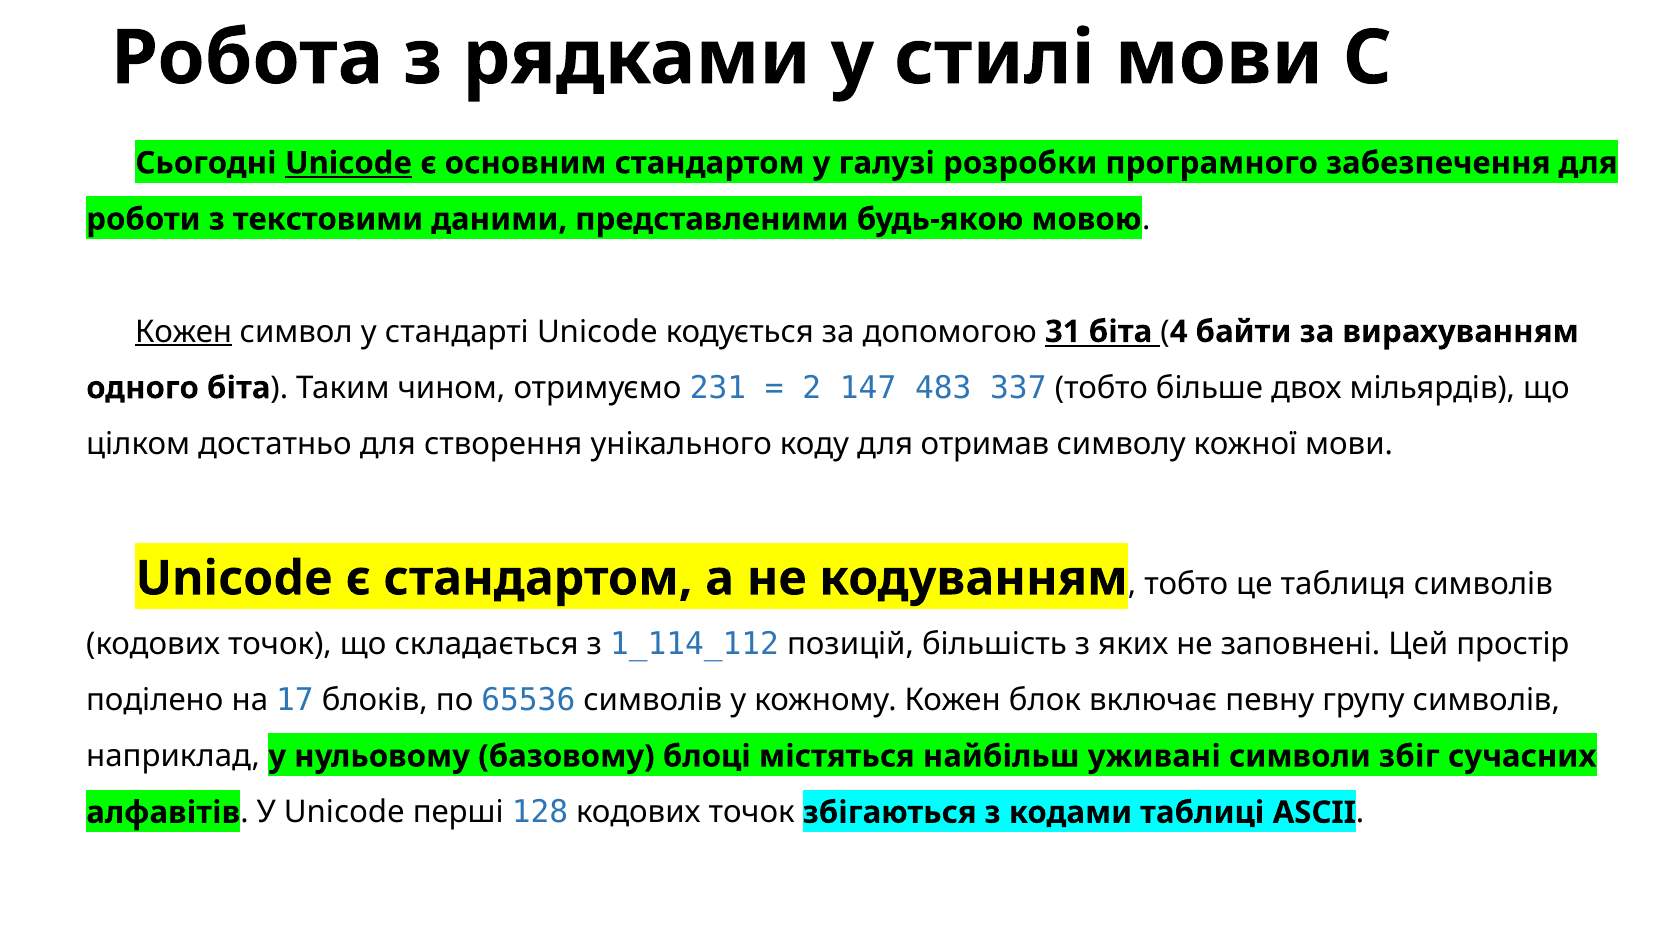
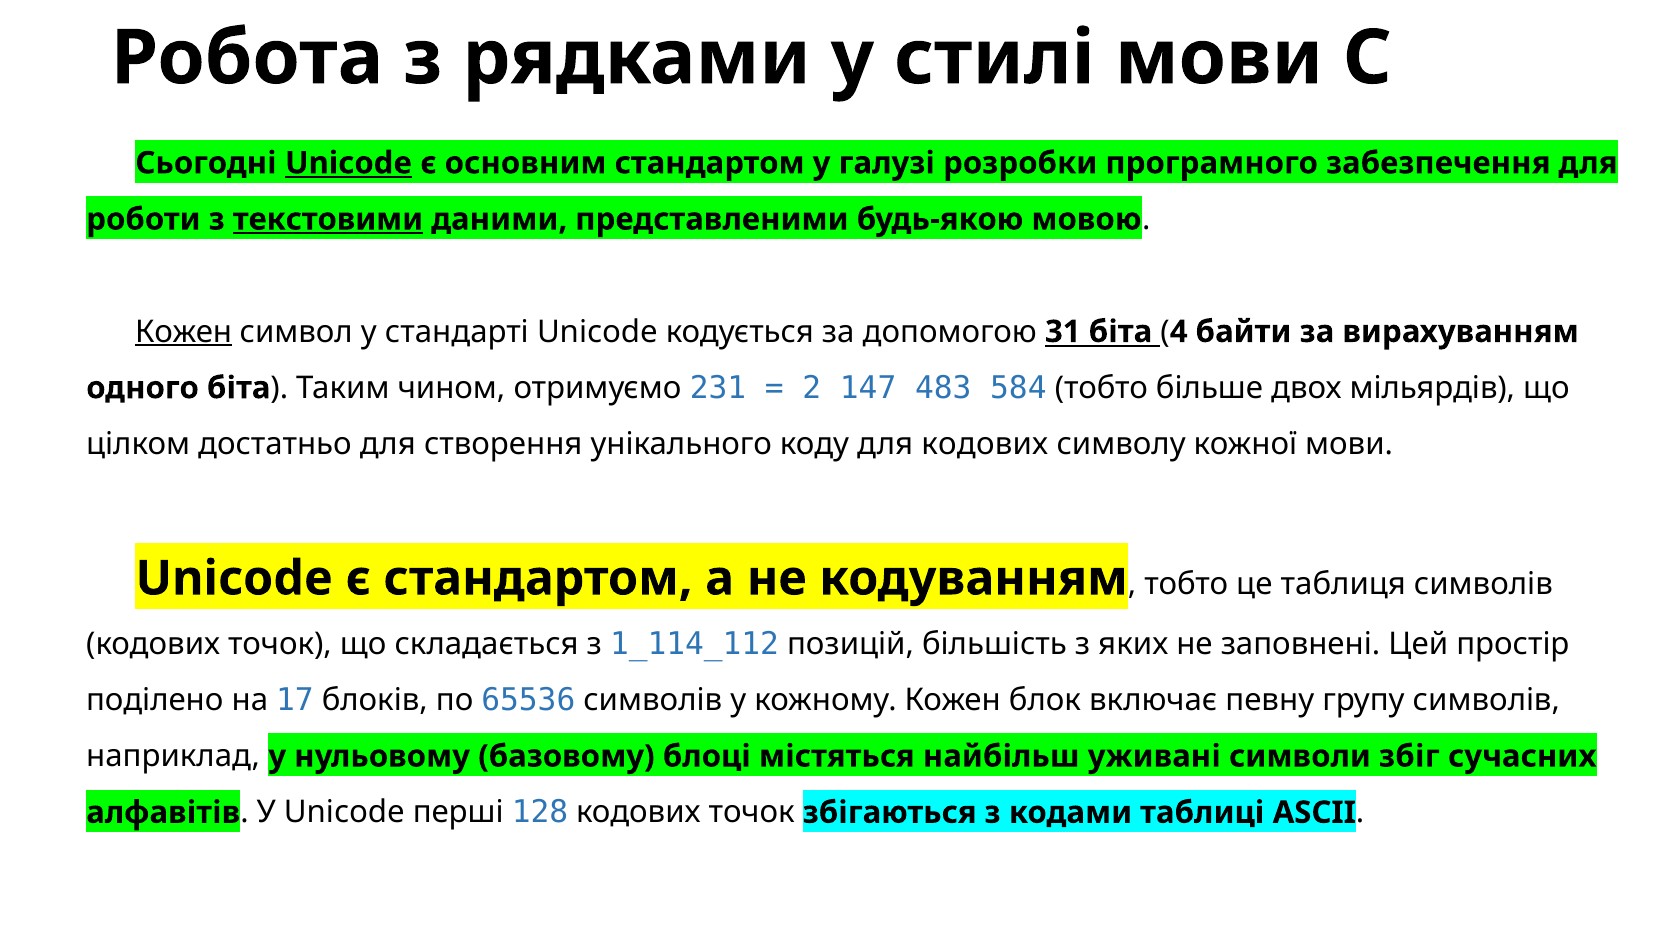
текстовими underline: none -> present
337: 337 -> 584
для отримав: отримав -> кодових
